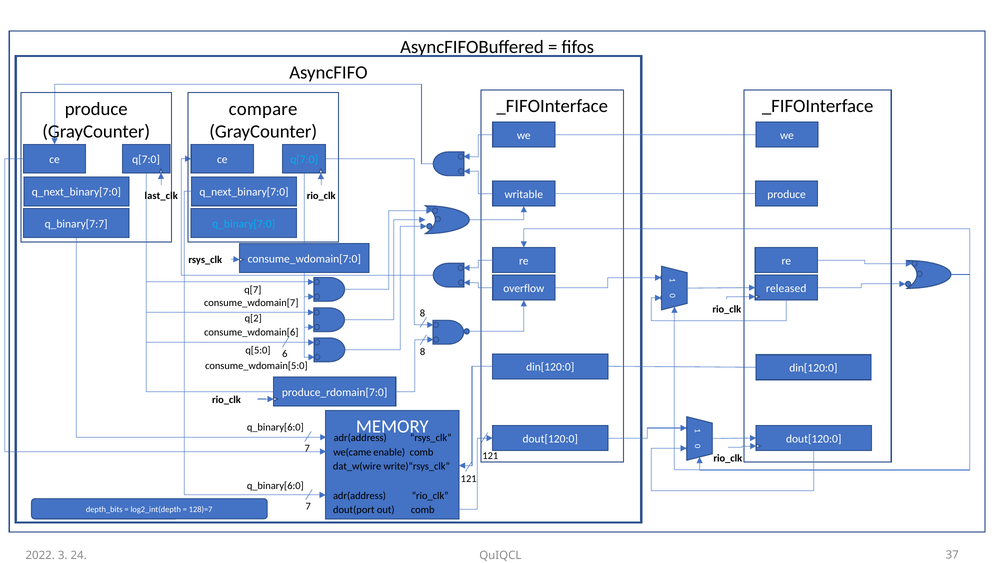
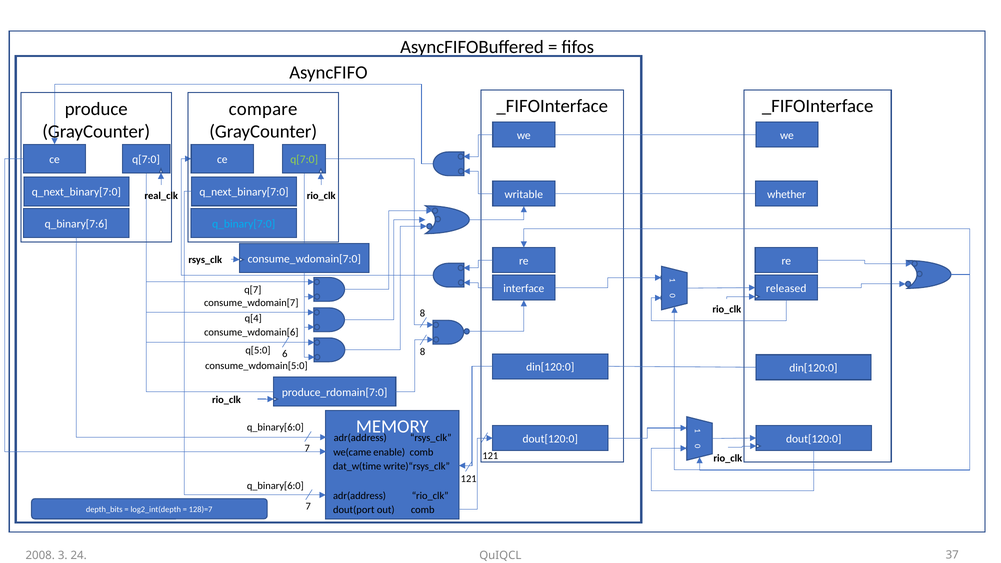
q[7:0 at (304, 160) colour: light blue -> light green
produce at (787, 194): produce -> whether
last_clk: last_clk -> real_clk
q_binary[7:7: q_binary[7:7 -> q_binary[7:6
overflow: overflow -> interface
q[2: q[2 -> q[4
dat_w(wire: dat_w(wire -> dat_w(time
2022: 2022 -> 2008
